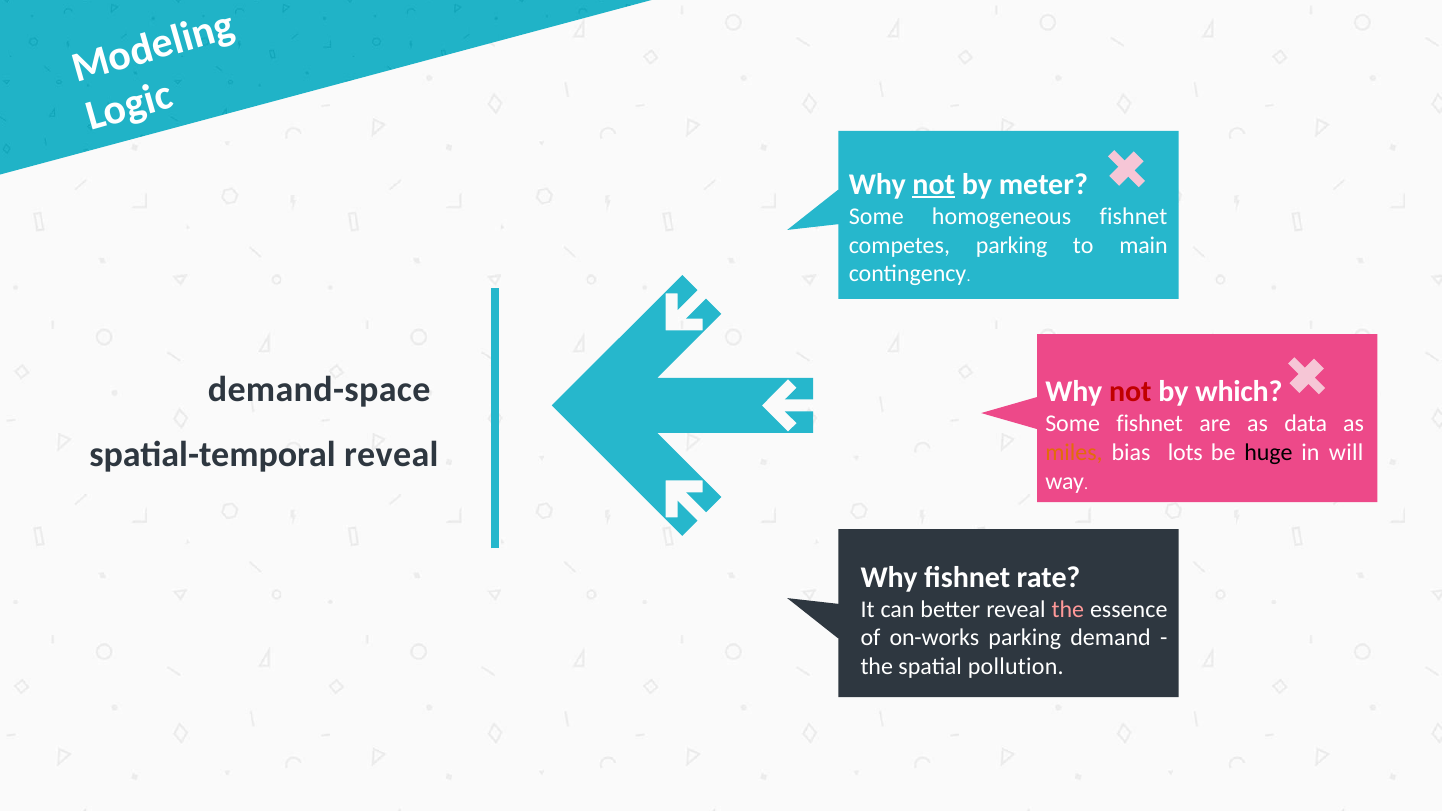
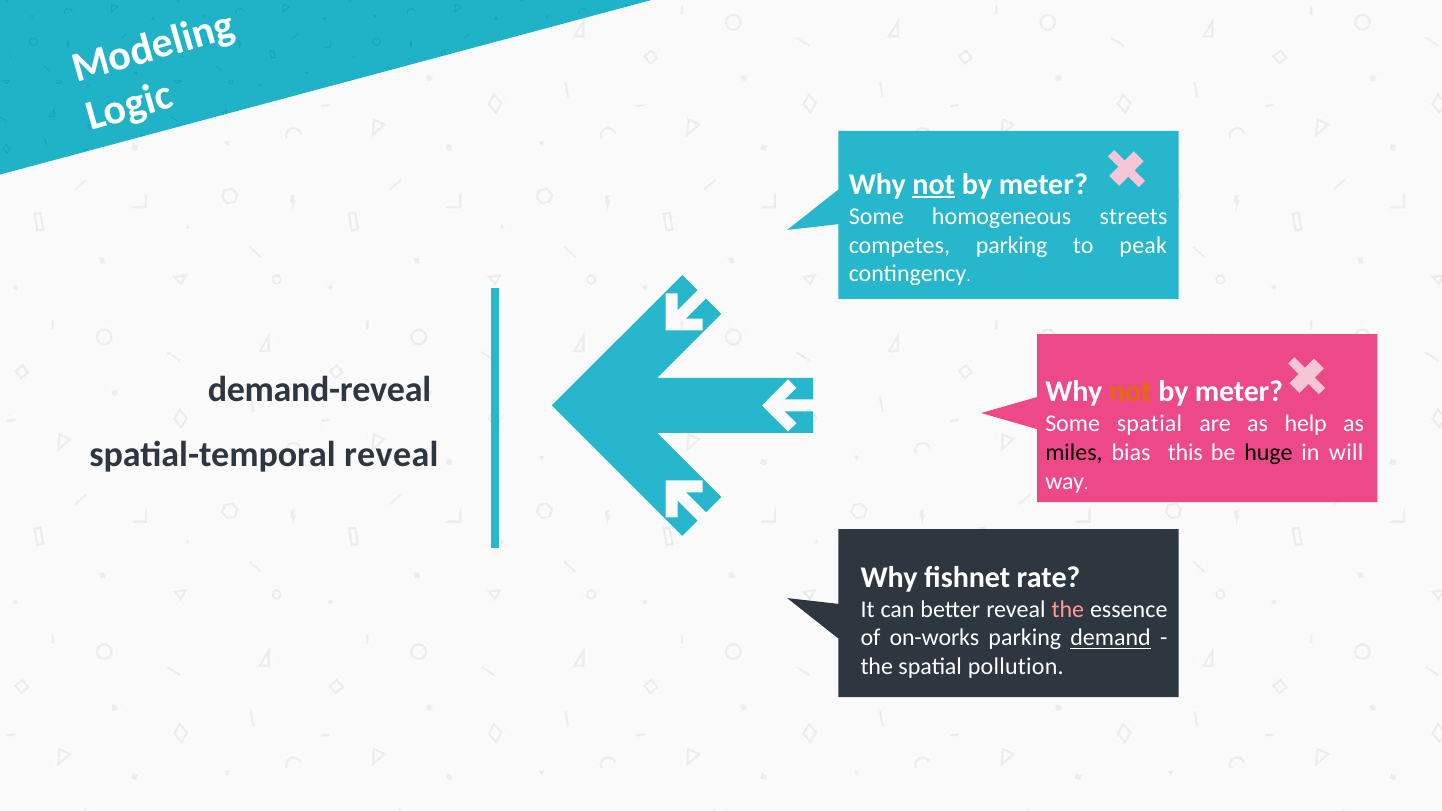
homogeneous fishnet: fishnet -> streets
main: main -> peak
demand-space: demand-space -> demand-reveal
not at (1130, 392) colour: red -> orange
which at (1239, 392): which -> meter
Some fishnet: fishnet -> spatial
data: data -> help
miles colour: orange -> black
lots: lots -> this
demand underline: none -> present
